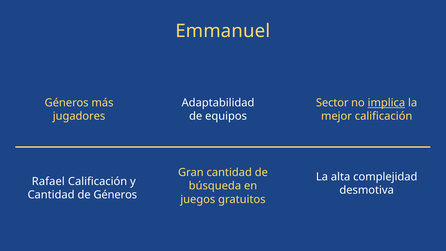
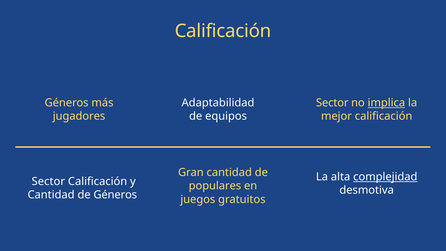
Emmanuel at (223, 31): Emmanuel -> Calificación
complejidad underline: none -> present
Rafael at (48, 181): Rafael -> Sector
búsqueda: búsqueda -> populares
